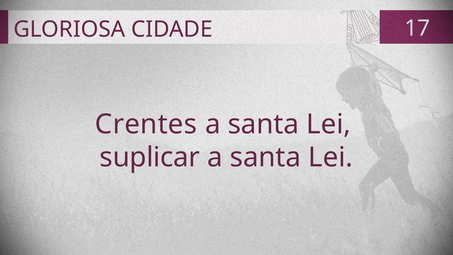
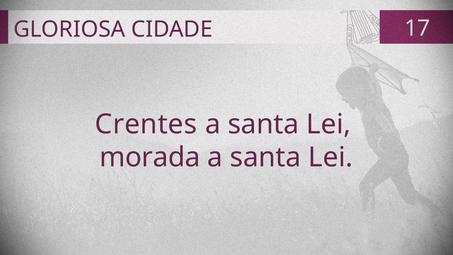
suplicar: suplicar -> morada
